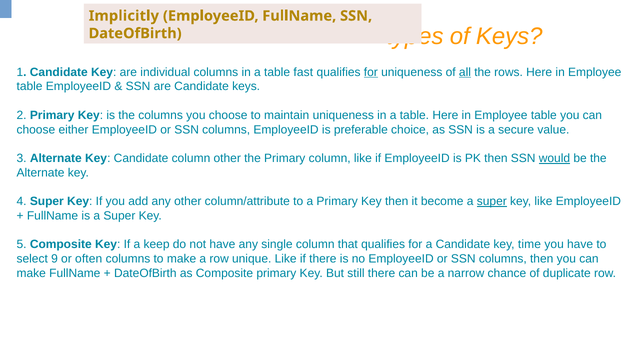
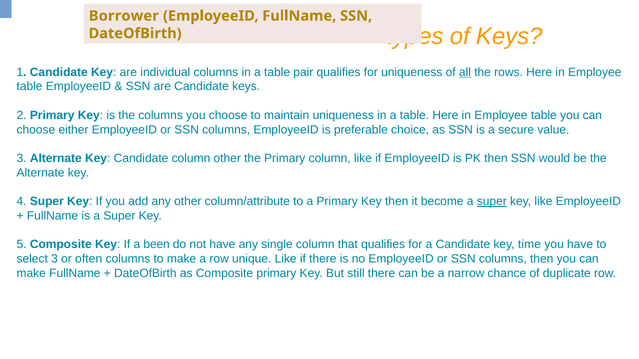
Implicitly: Implicitly -> Borrower
fast: fast -> pair
for at (371, 72) underline: present -> none
would underline: present -> none
keep: keep -> been
select 9: 9 -> 3
